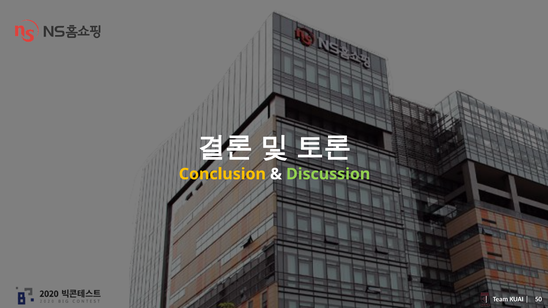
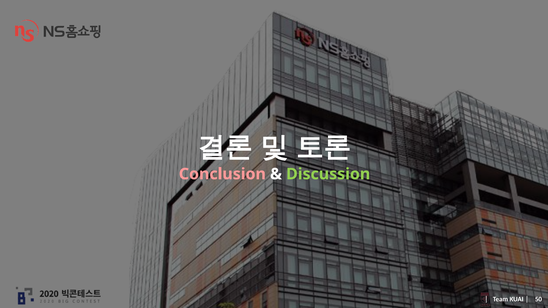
Conclusion colour: yellow -> pink
